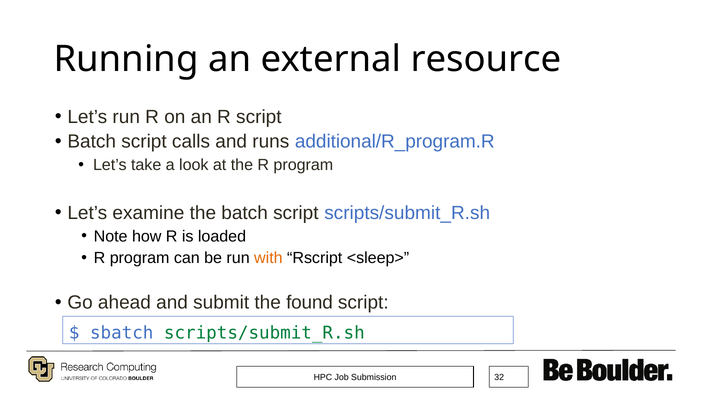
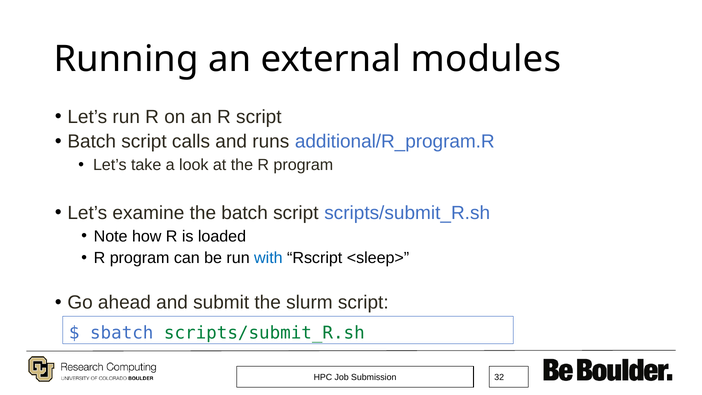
resource: resource -> modules
with colour: orange -> blue
found: found -> slurm
